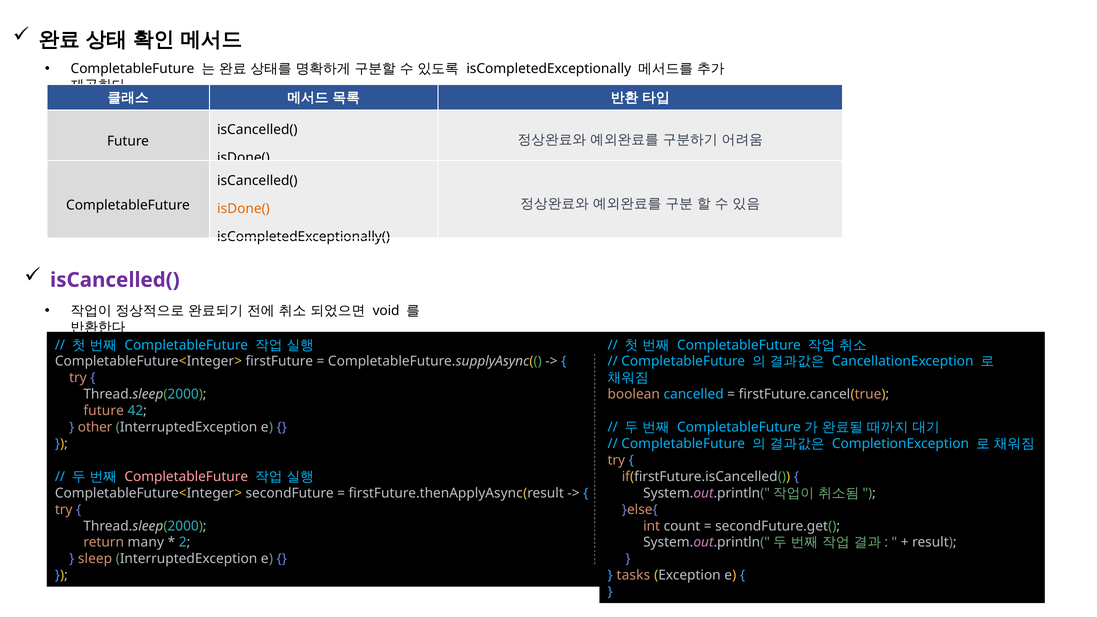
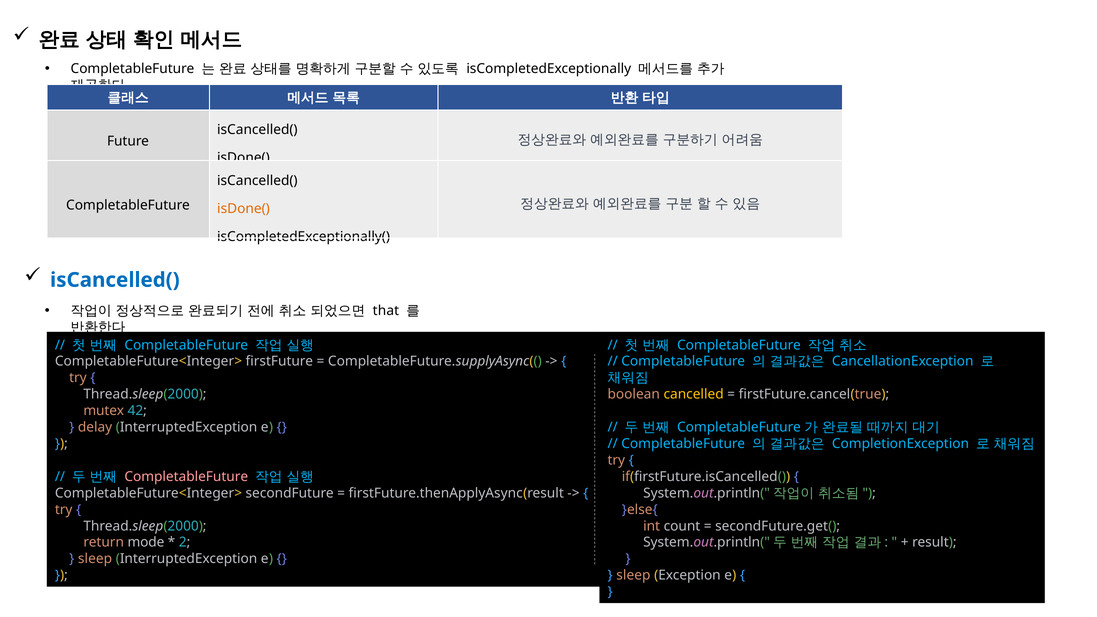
isCancelled( at (115, 280) colour: purple -> blue
void: void -> that
cancelled colour: light blue -> yellow
future at (104, 411): future -> mutex
other: other -> delay
many: many -> mode
tasks at (633, 575): tasks -> sleep
